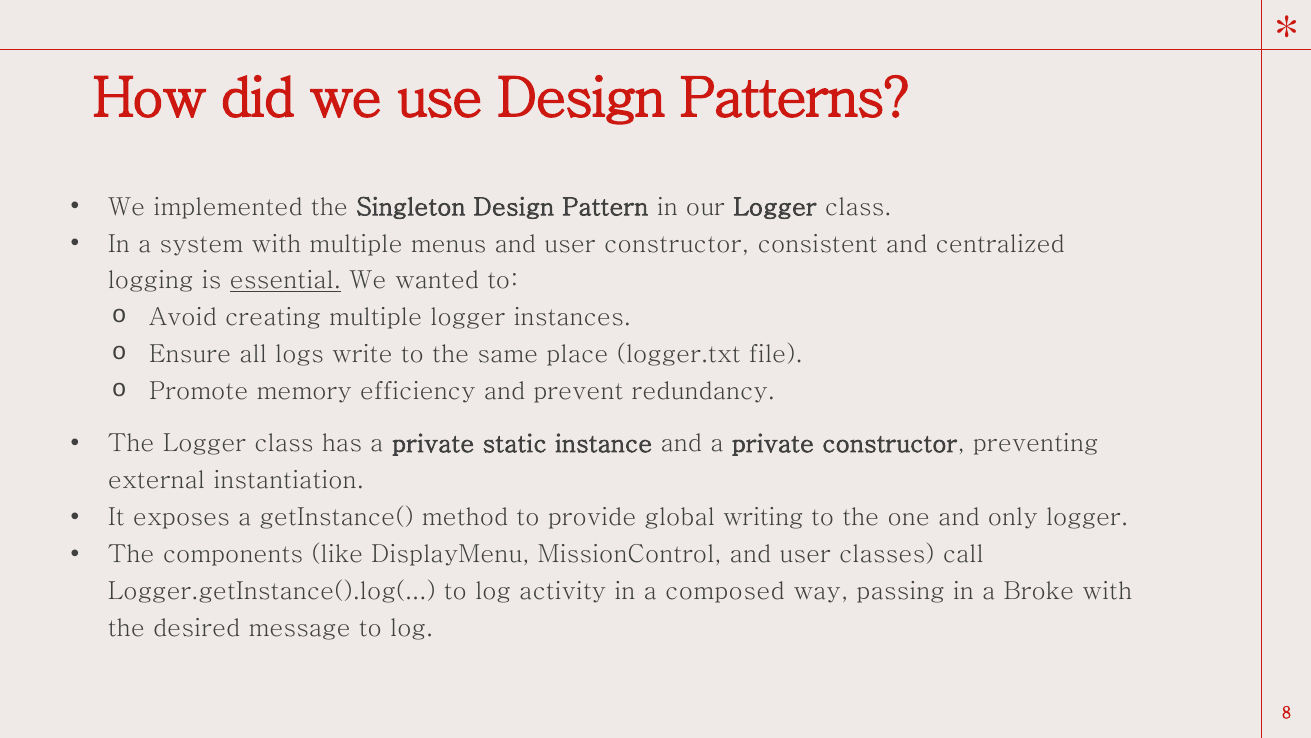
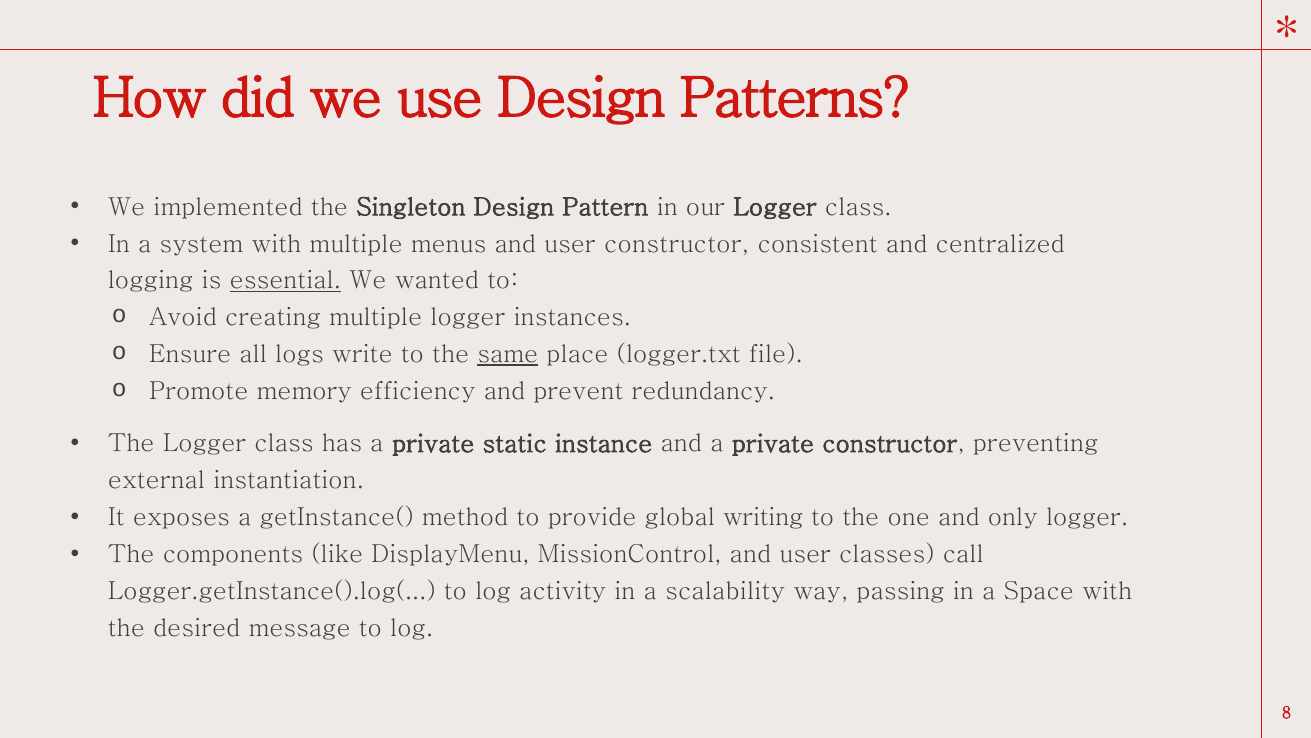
same underline: none -> present
composed: composed -> scalability
Broke: Broke -> Space
